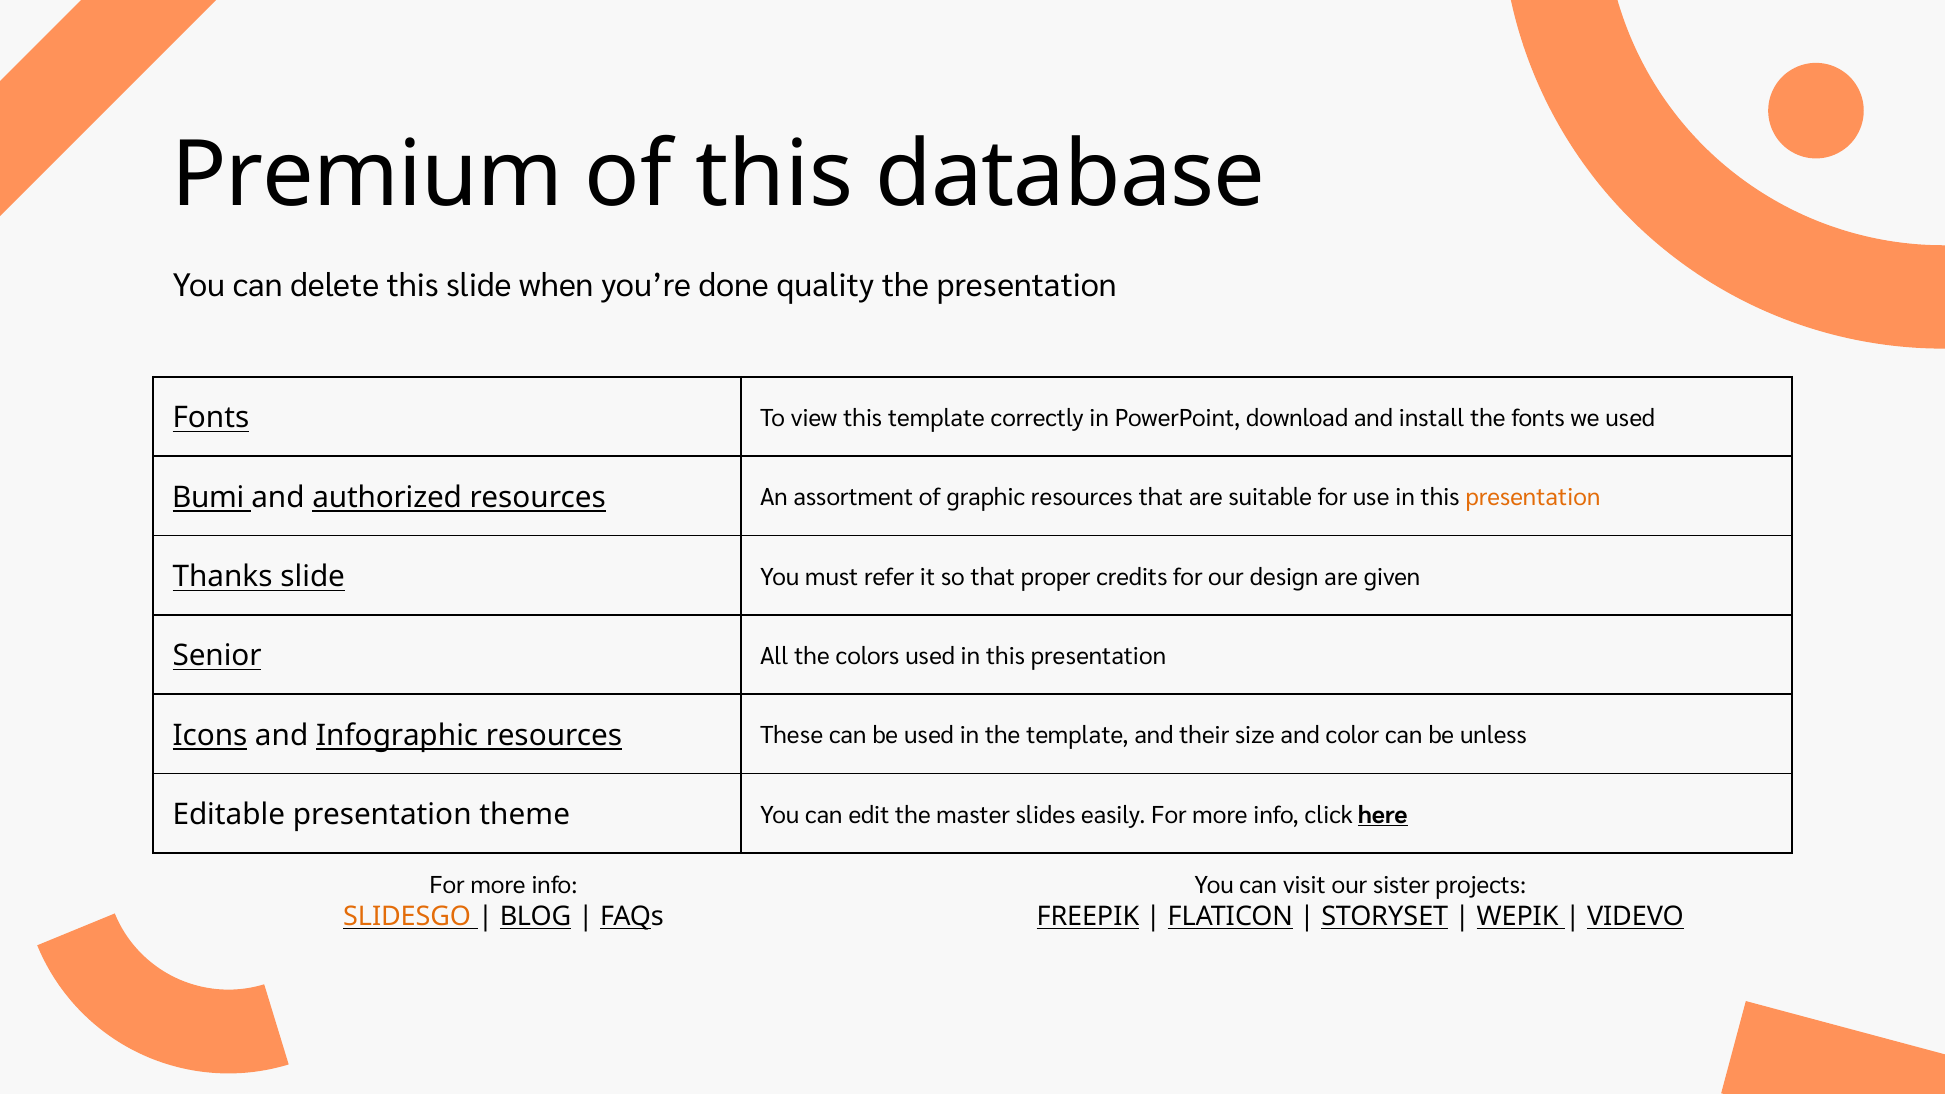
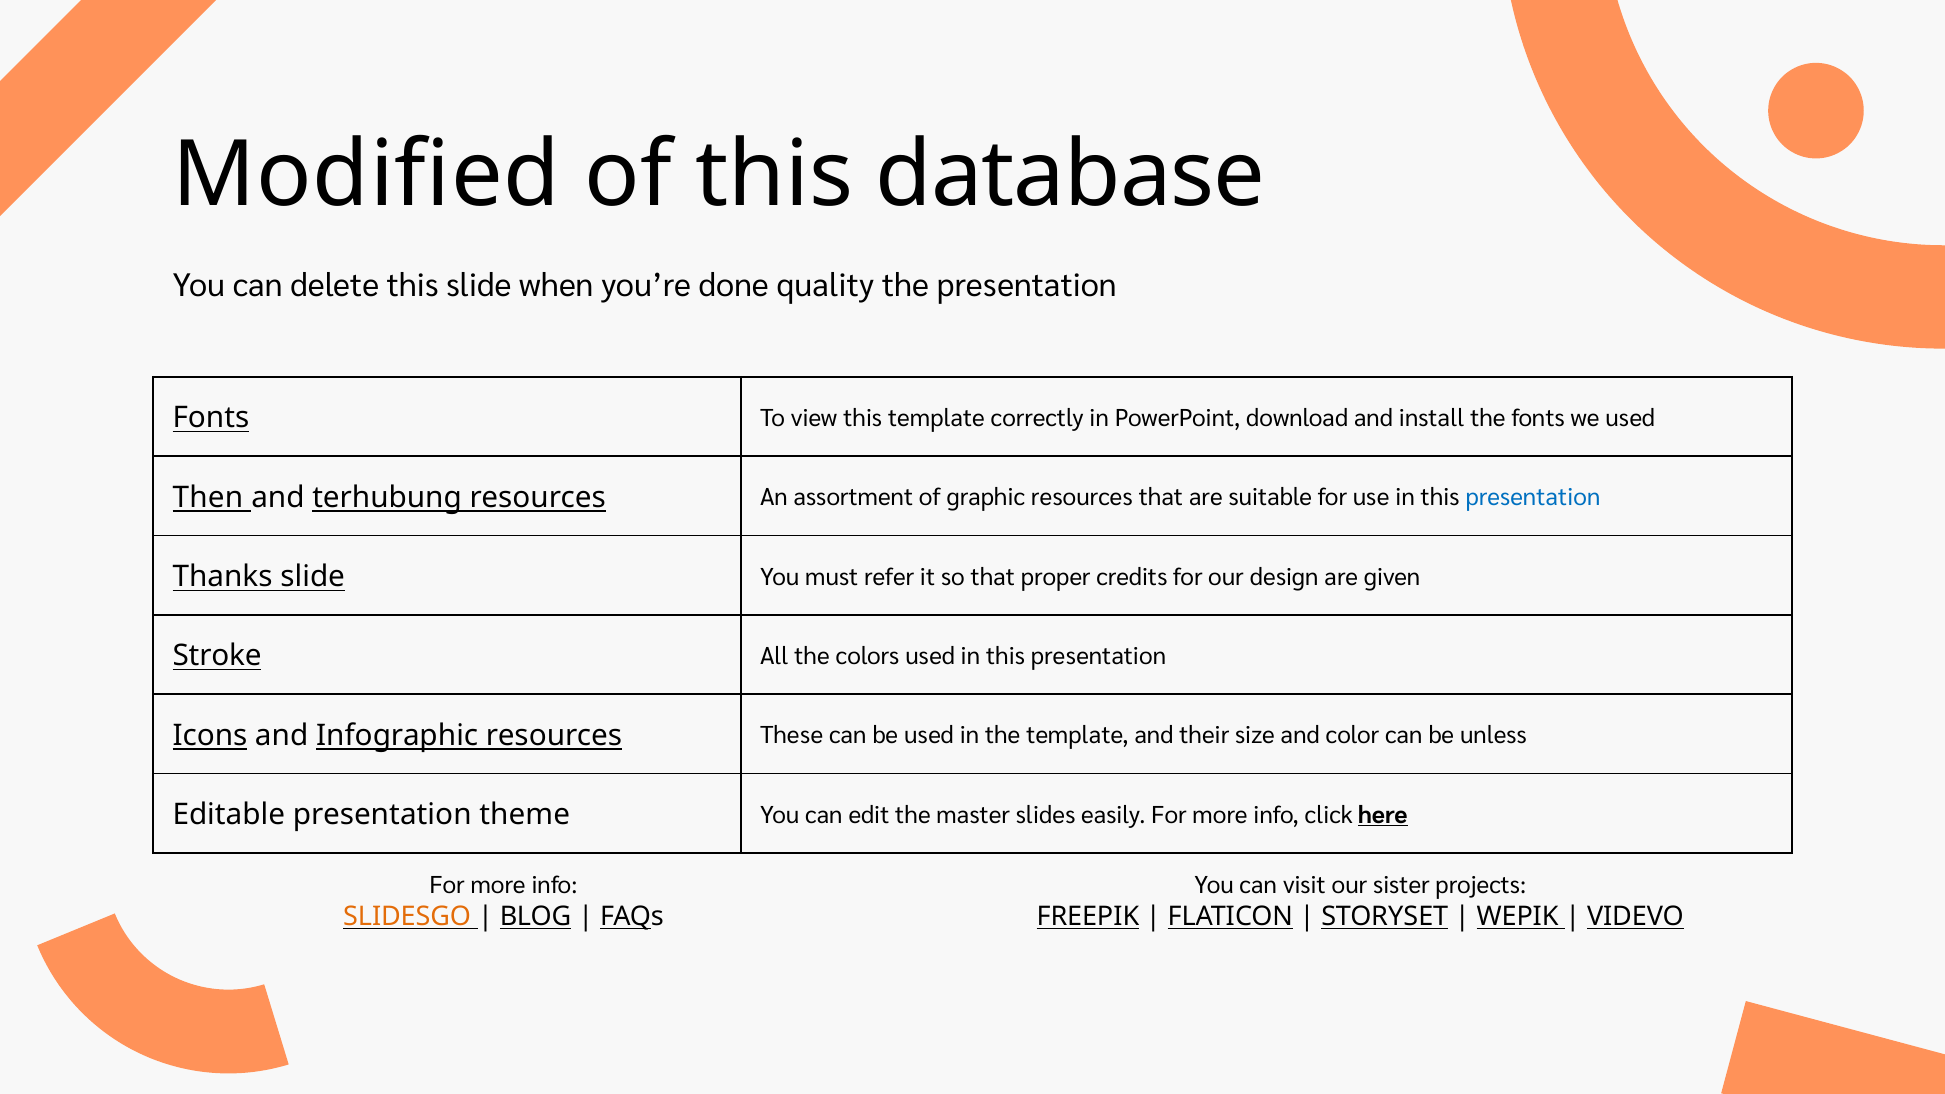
Premium: Premium -> Modified
Bumi: Bumi -> Then
authorized: authorized -> terhubung
presentation at (1533, 498) colour: orange -> blue
Senior: Senior -> Stroke
